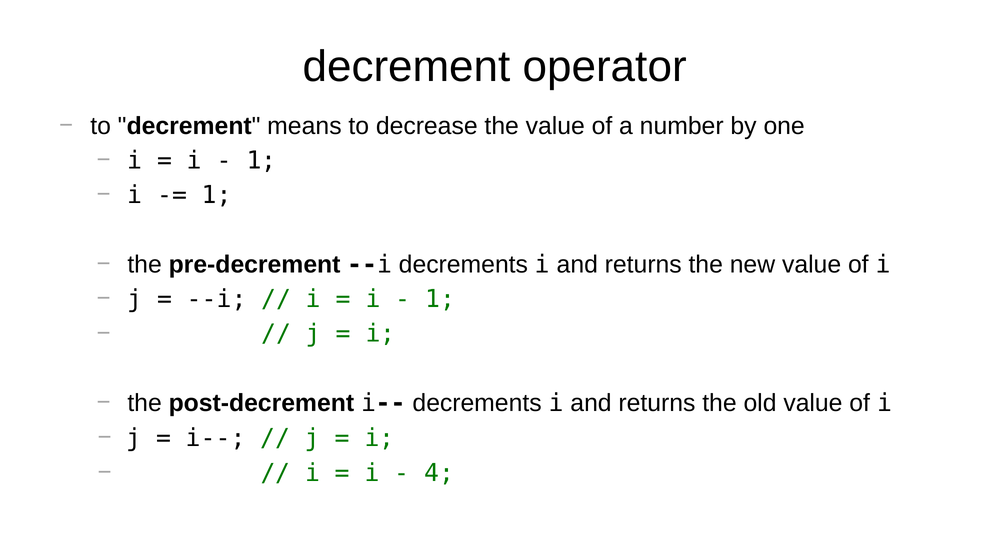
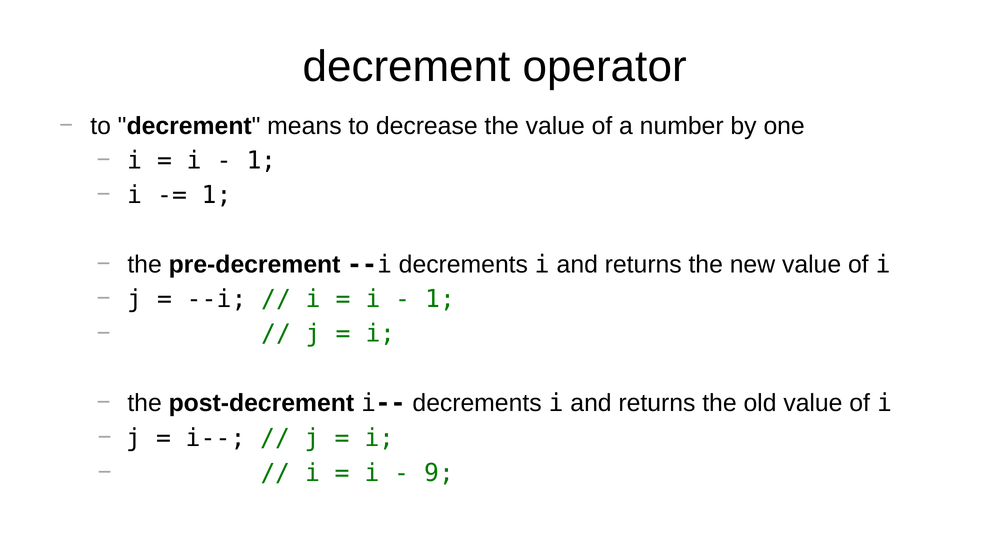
4: 4 -> 9
